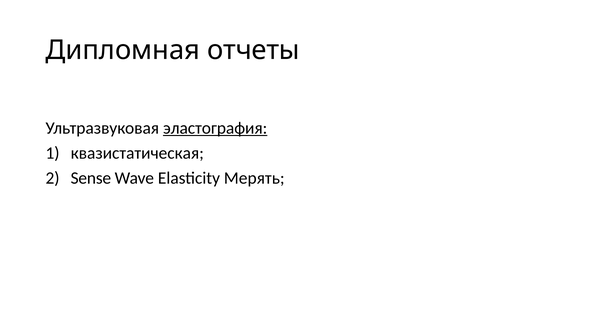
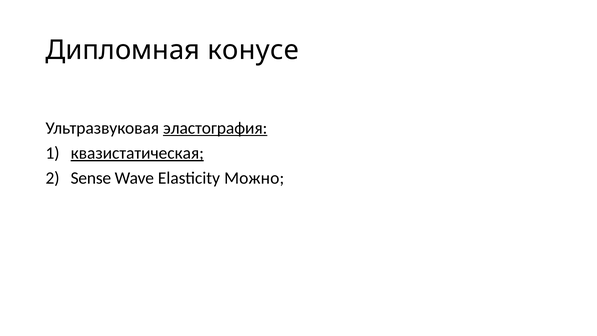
отчеты: отчеты -> конусе
квазистатическая underline: none -> present
Мерять: Мерять -> Можно
